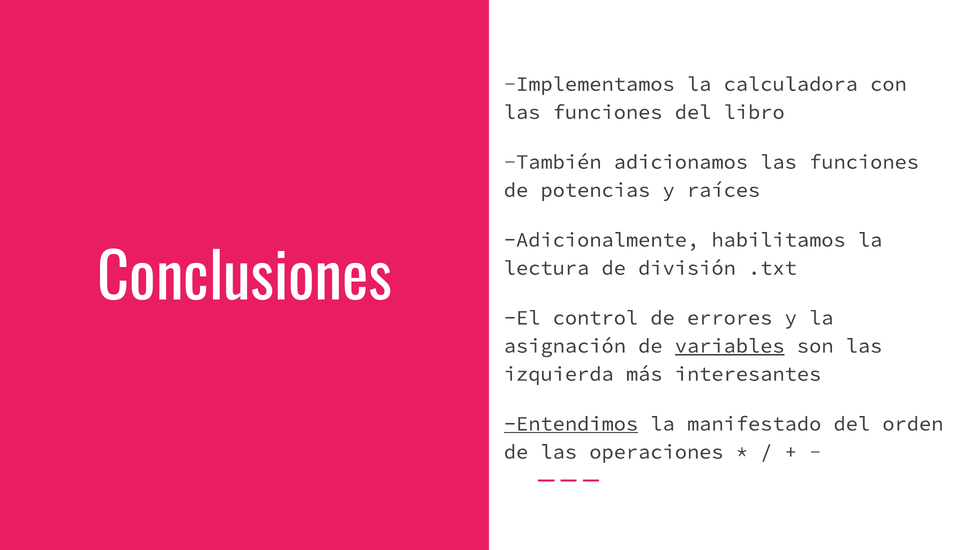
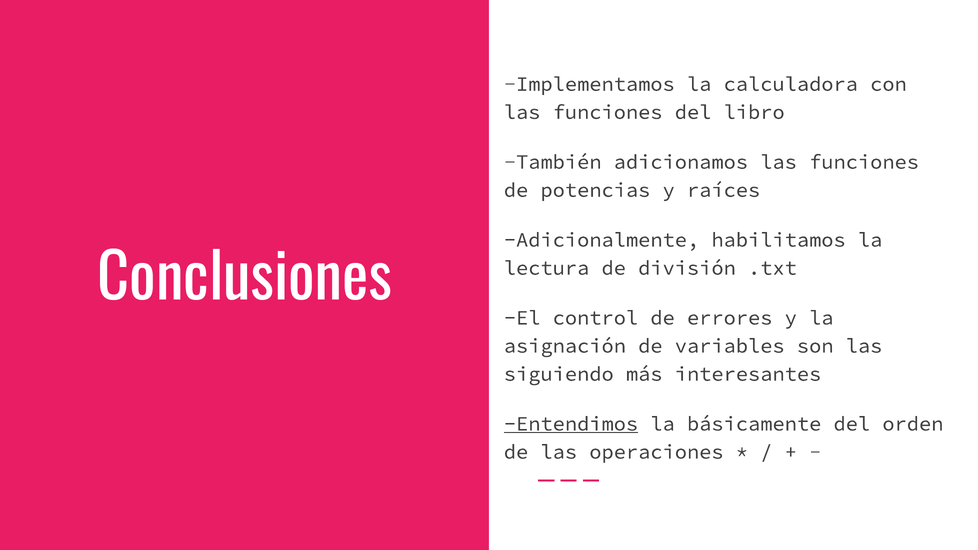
variables underline: present -> none
izquierda: izquierda -> siguiendo
manifestado: manifestado -> básicamente
